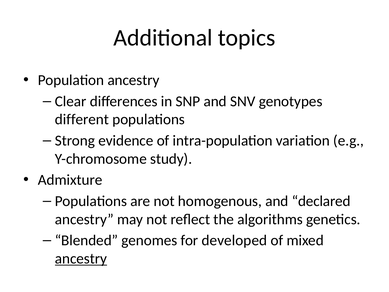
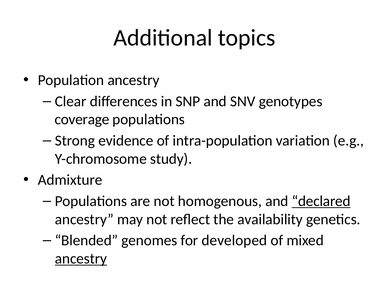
different: different -> coverage
declared underline: none -> present
algorithms: algorithms -> availability
